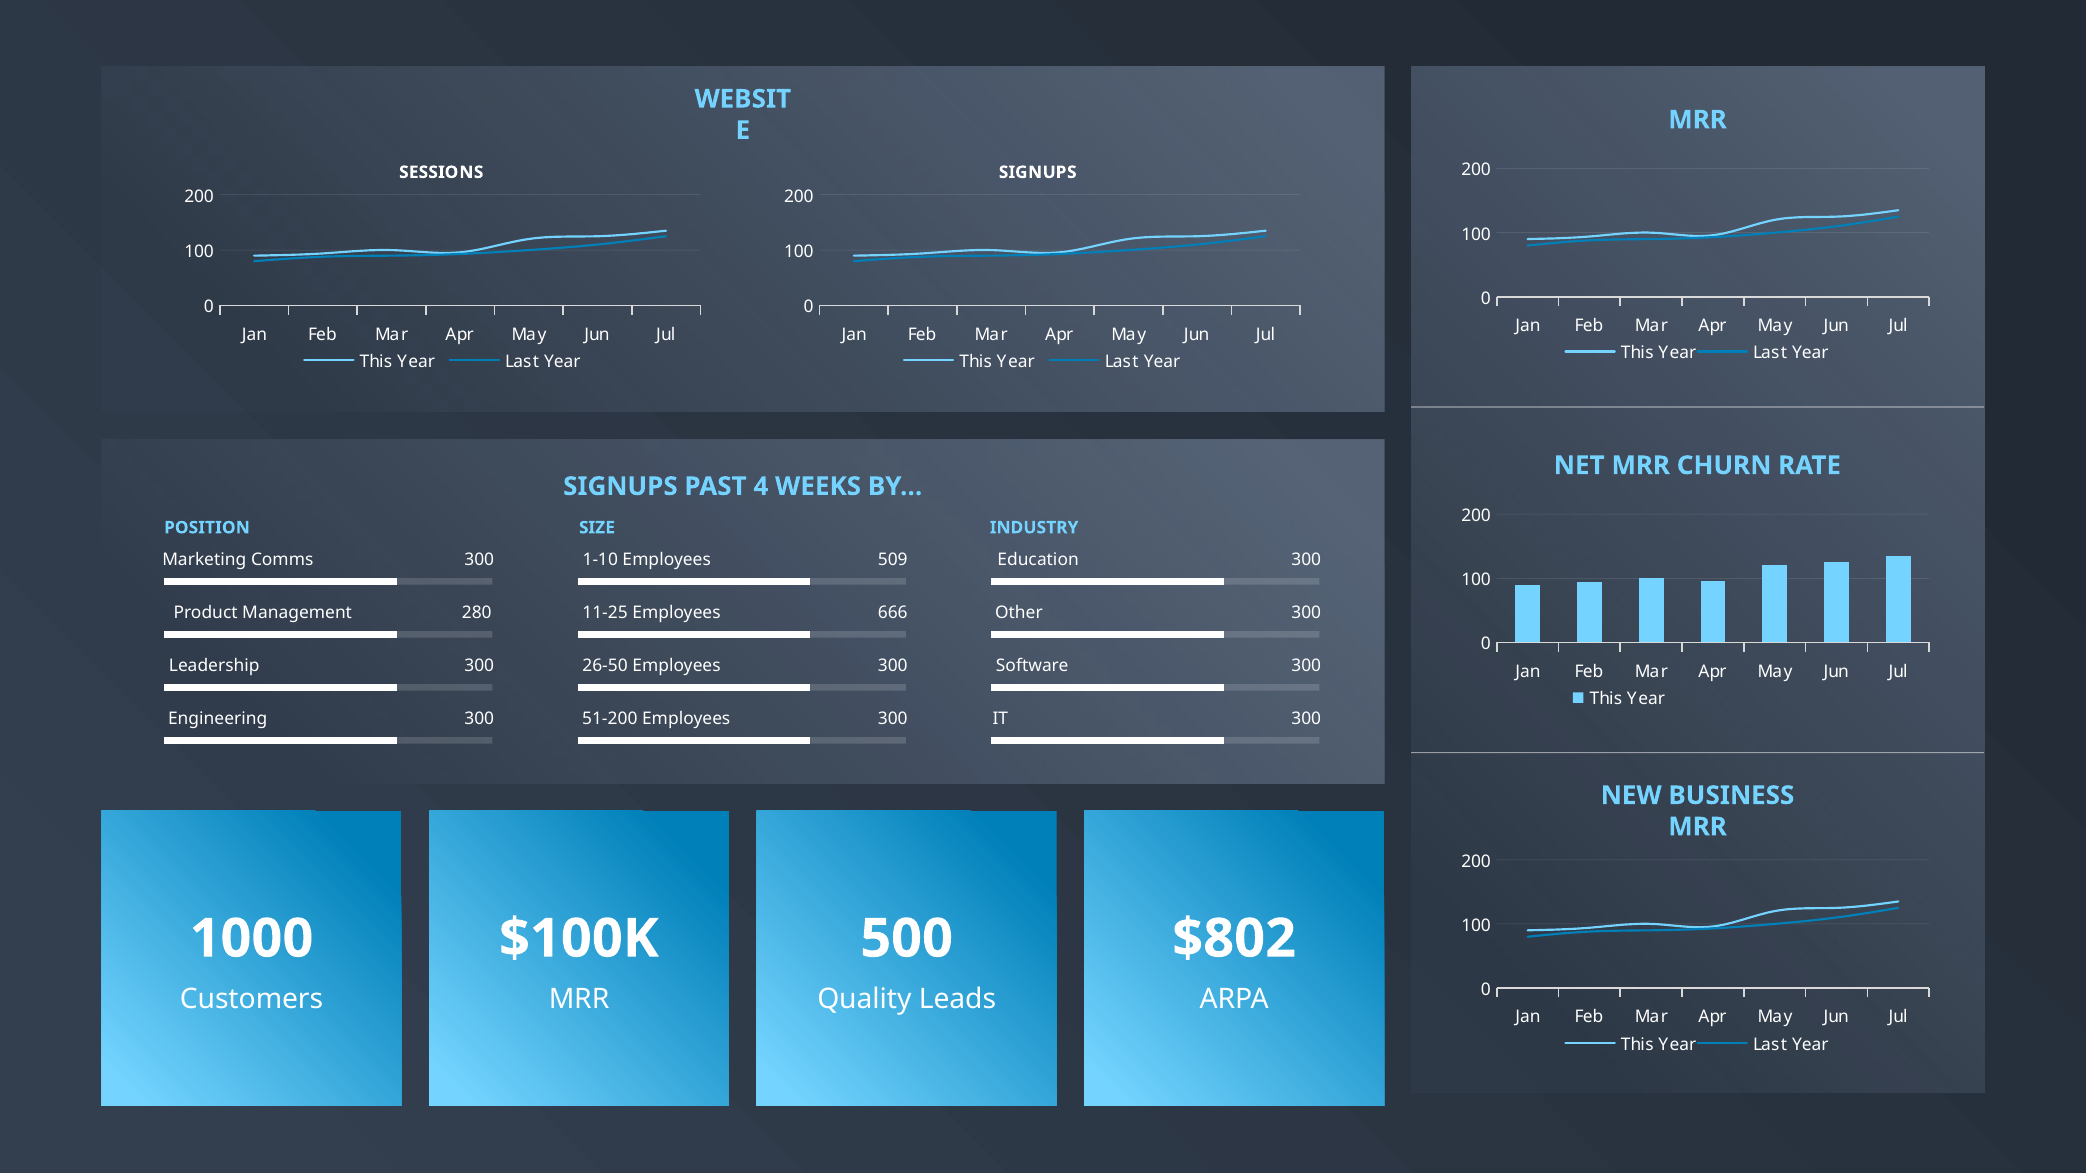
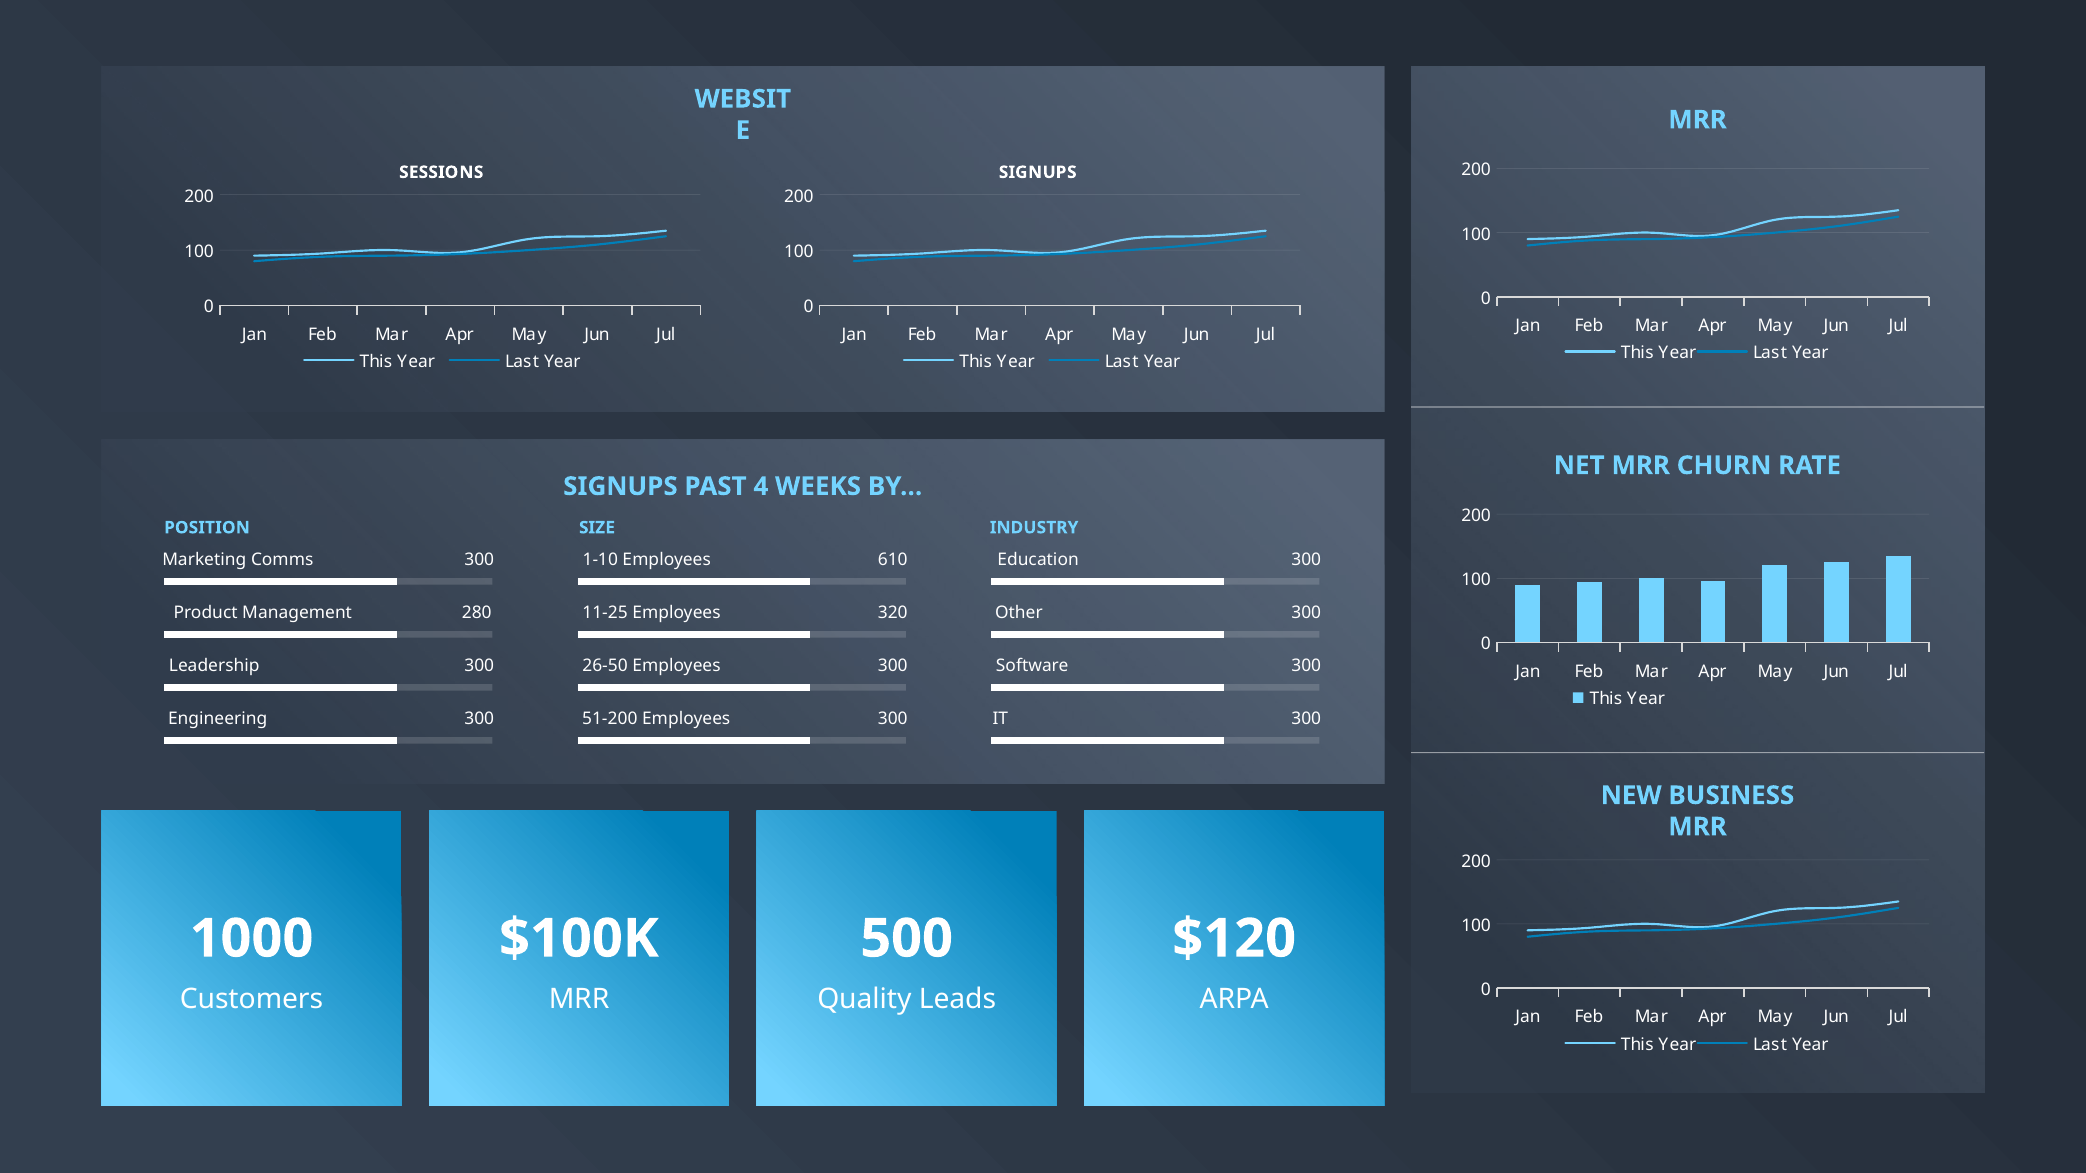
509: 509 -> 610
666: 666 -> 320
$802: $802 -> $120
